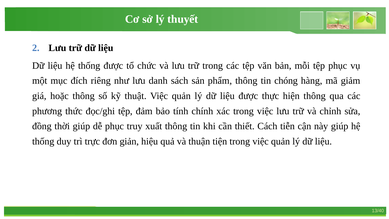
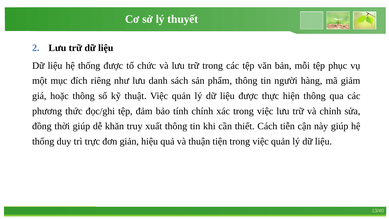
chóng: chóng -> người
dễ phục: phục -> khăn
